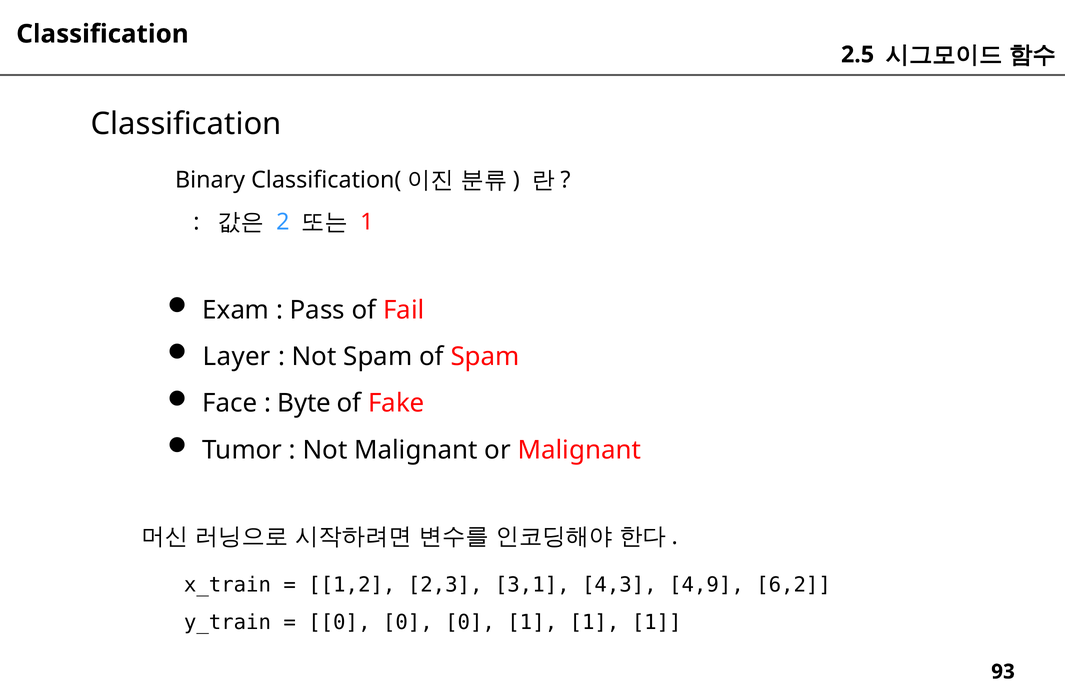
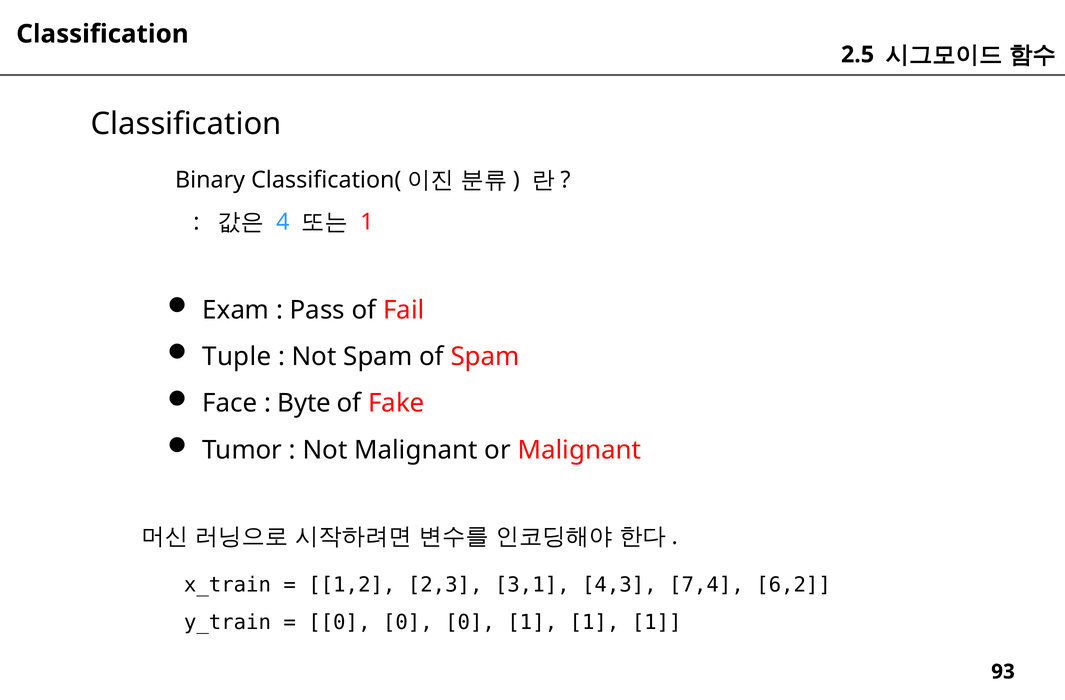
2: 2 -> 4
Layer: Layer -> Tuple
4,9: 4,9 -> 7,4
